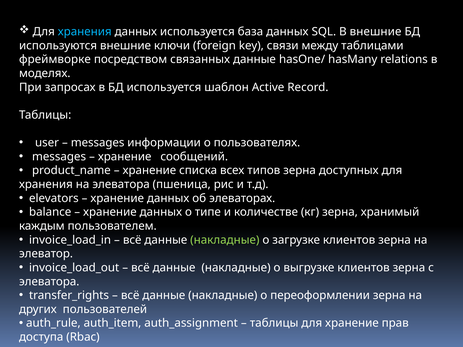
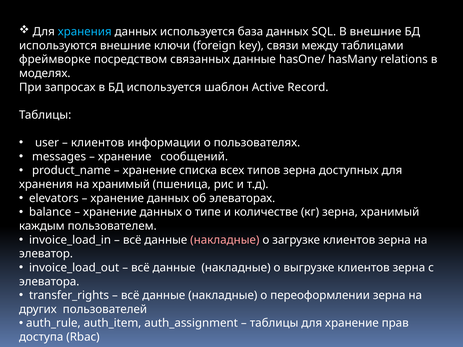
messages at (98, 143): messages -> клиентов
на элеватора: элеватора -> хранимый
накладные at (225, 240) colour: light green -> pink
